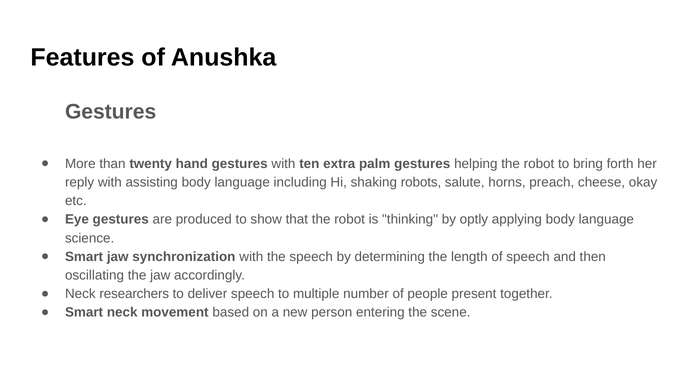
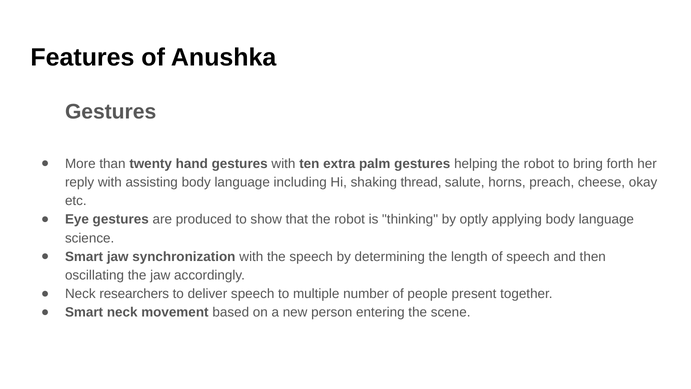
robots: robots -> thread
